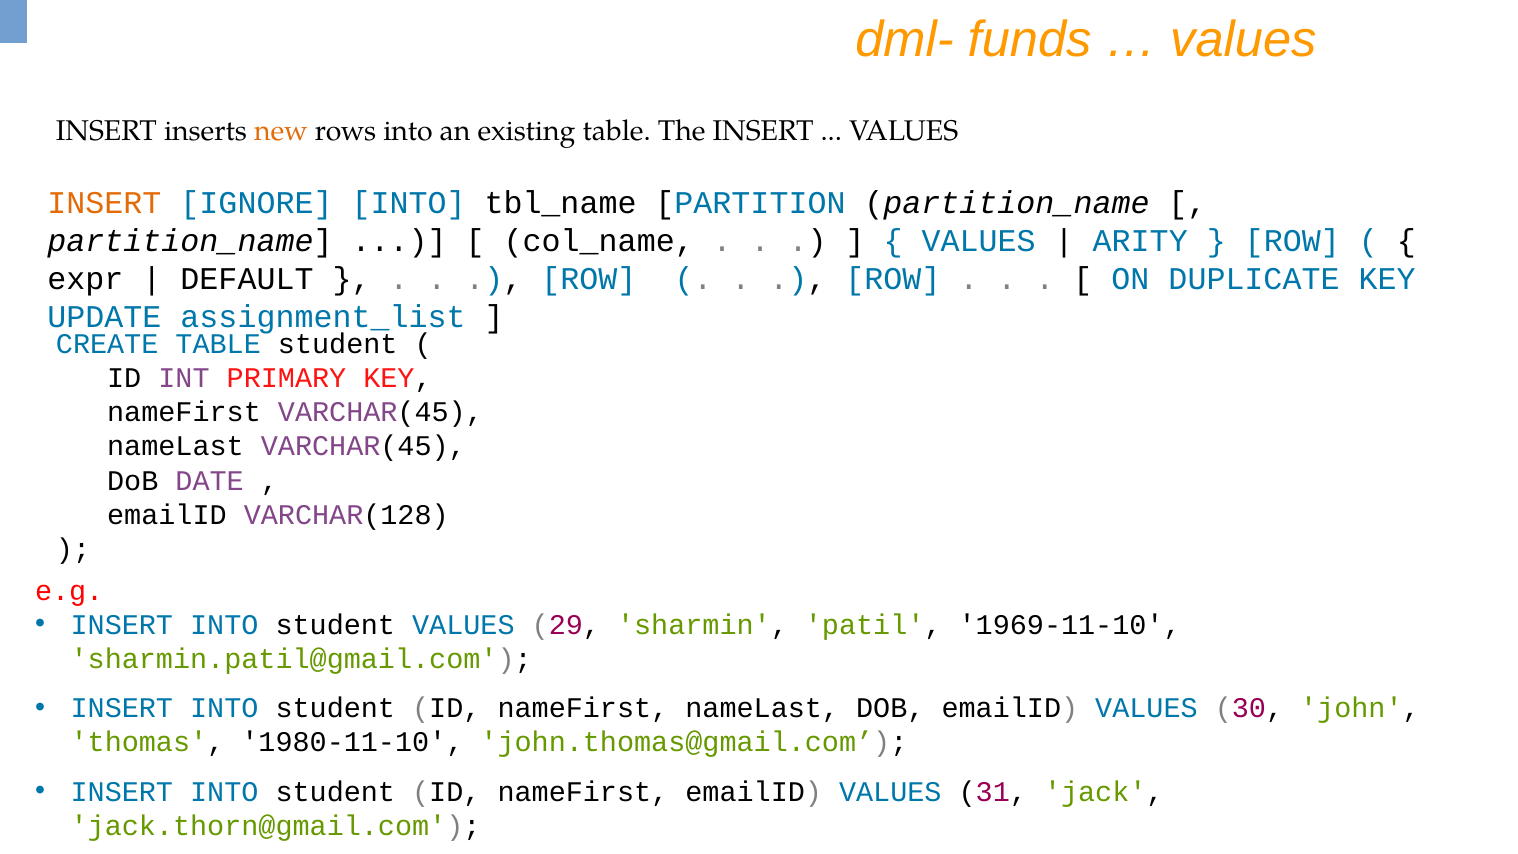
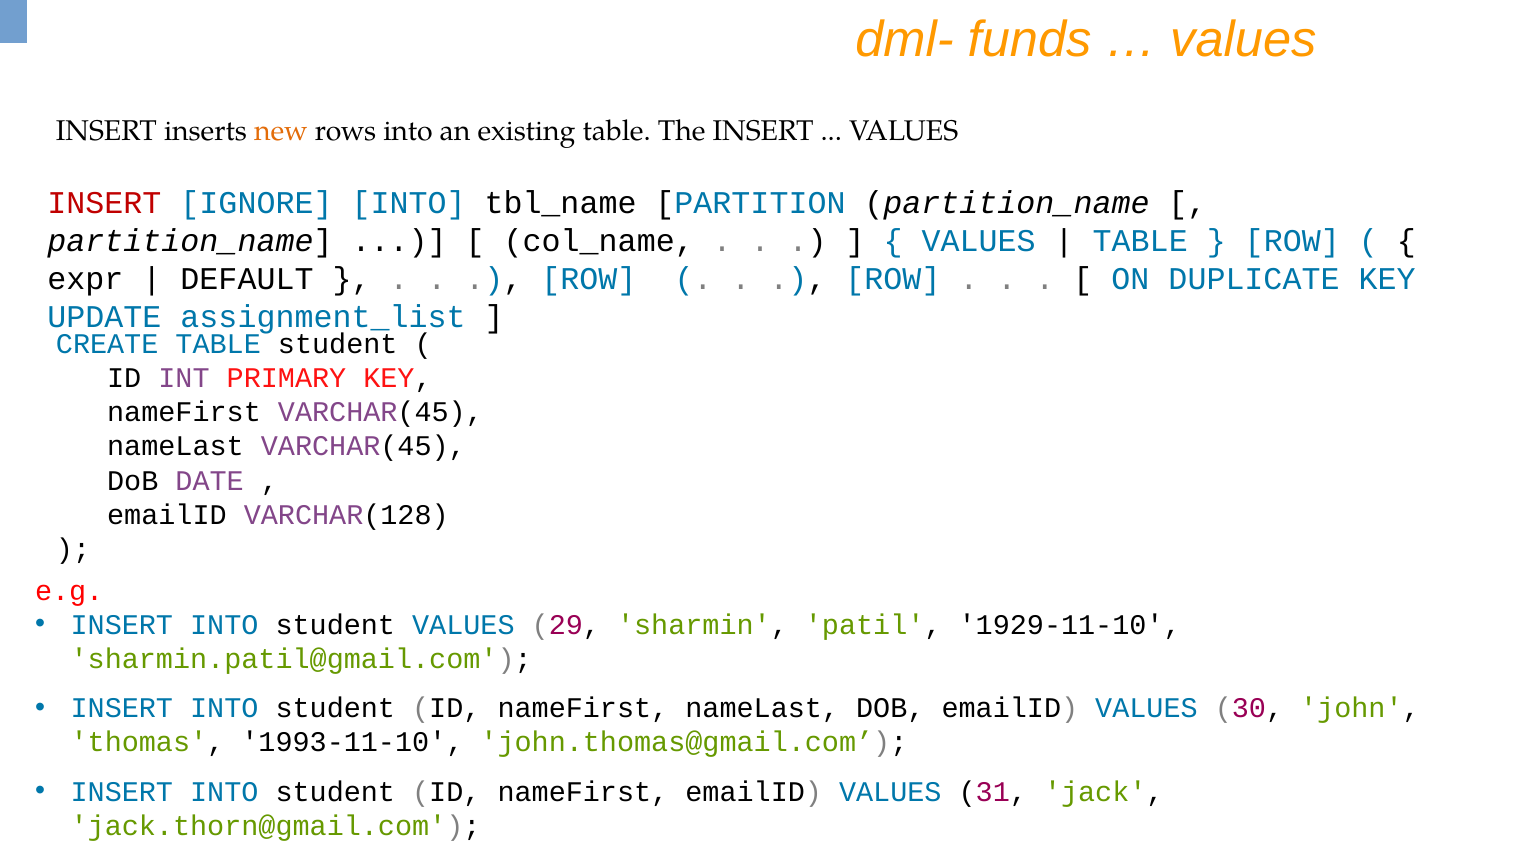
INSERT at (104, 203) colour: orange -> red
ARITY at (1140, 241): ARITY -> TABLE
1969-11-10: 1969-11-10 -> 1929-11-10
1980-11-10: 1980-11-10 -> 1993-11-10
